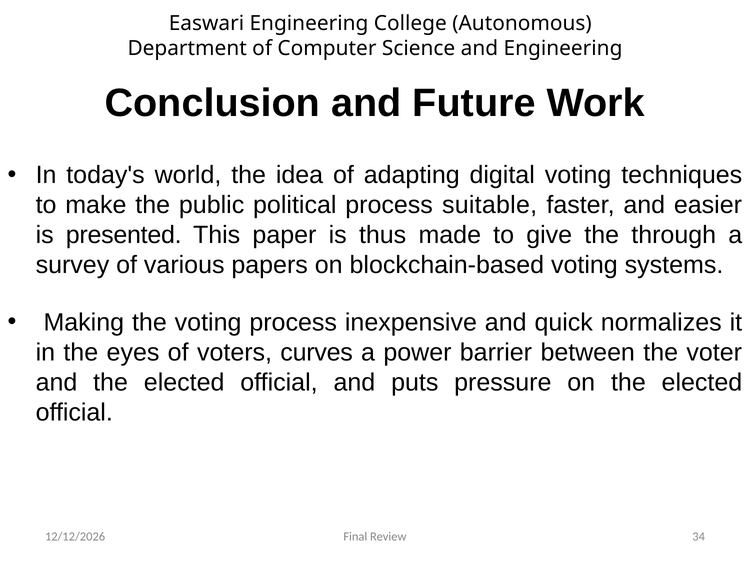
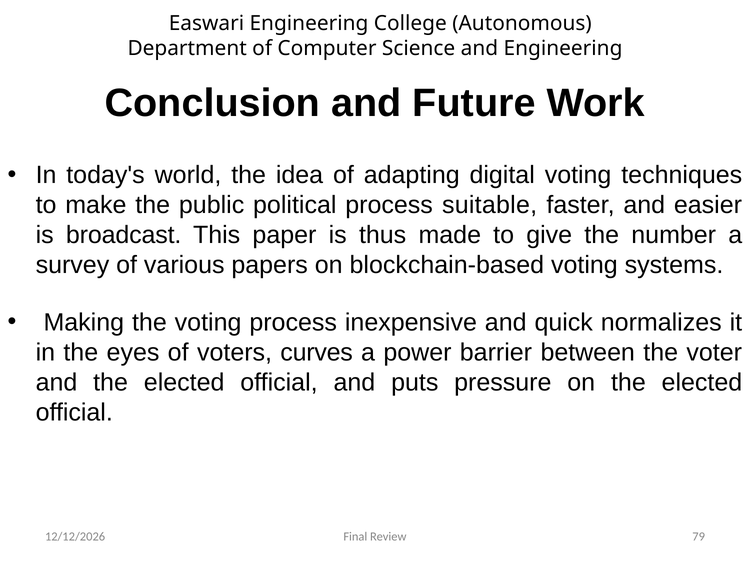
presented: presented -> broadcast
through: through -> number
34: 34 -> 79
